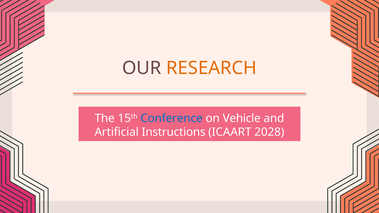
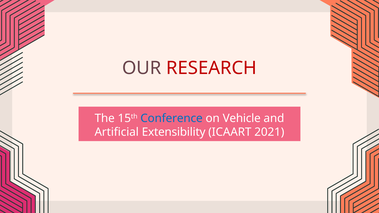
RESEARCH colour: orange -> red
Instructions: Instructions -> Extensibility
2028: 2028 -> 2021
